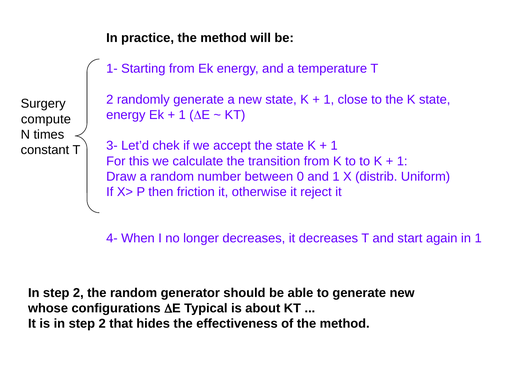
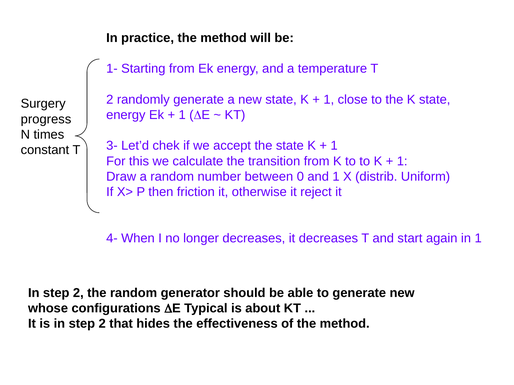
compute: compute -> progress
